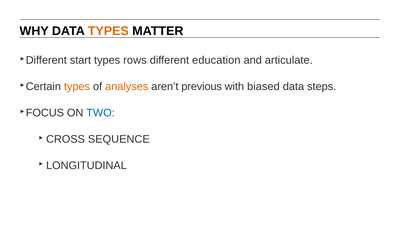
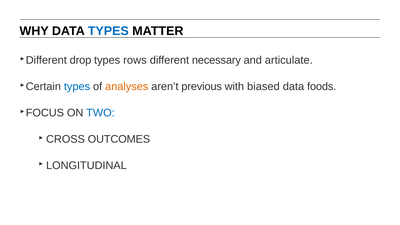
TYPES at (108, 31) colour: orange -> blue
start: start -> drop
education: education -> necessary
types at (77, 86) colour: orange -> blue
steps: steps -> foods
SEQUENCE: SEQUENCE -> OUTCOMES
